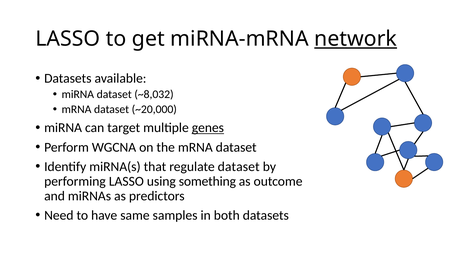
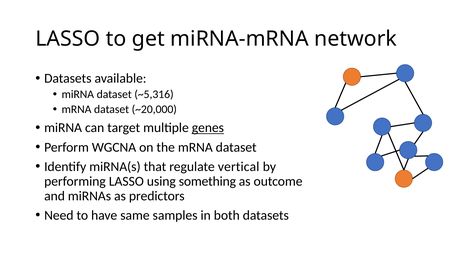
network underline: present -> none
~8,032: ~8,032 -> ~5,316
regulate dataset: dataset -> vertical
